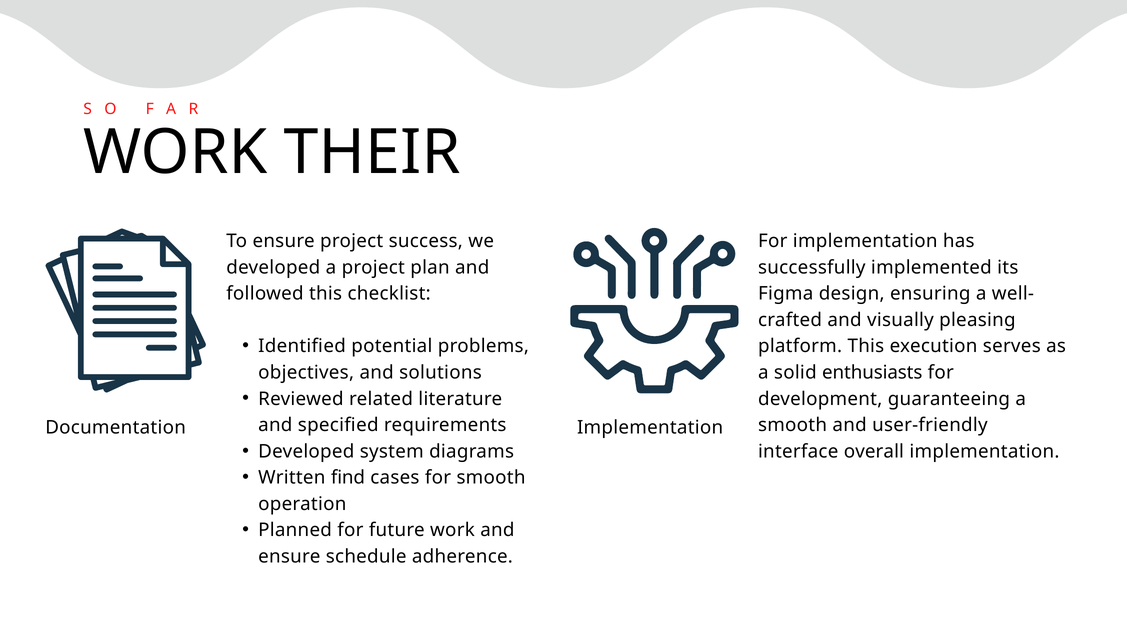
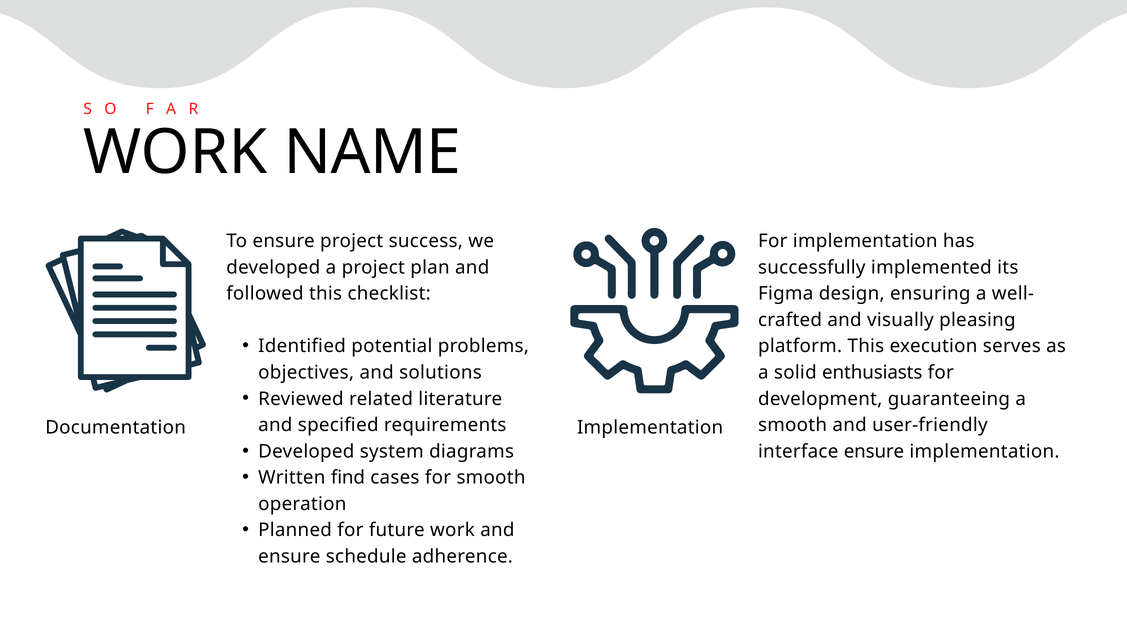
THEIR: THEIR -> NAME
interface overall: overall -> ensure
